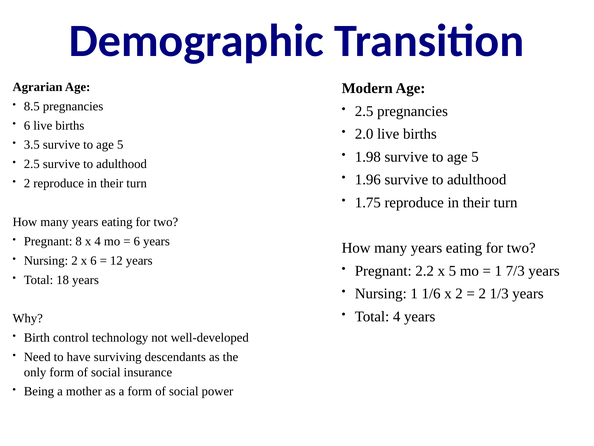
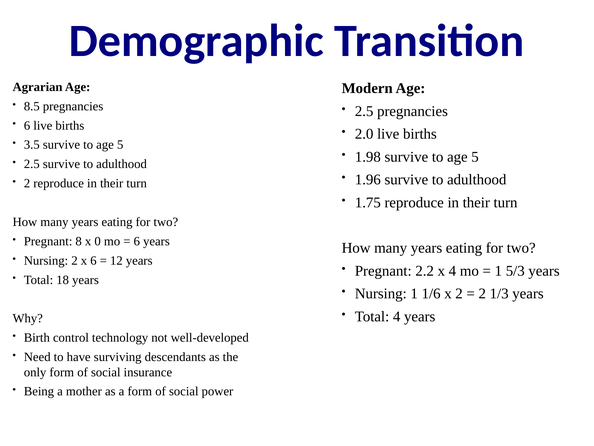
x 4: 4 -> 0
x 5: 5 -> 4
7/3: 7/3 -> 5/3
